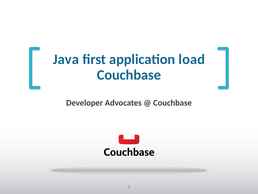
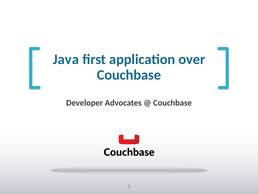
load: load -> over
